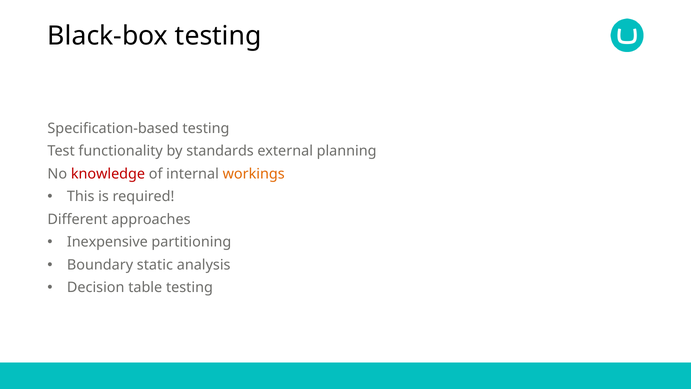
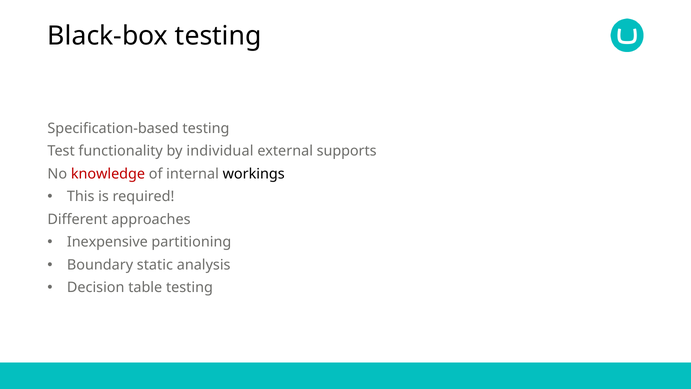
standards: standards -> individual
planning: planning -> supports
workings colour: orange -> black
